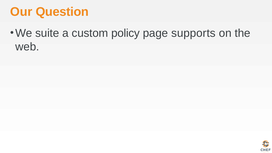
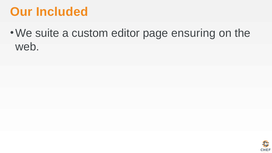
Question: Question -> Included
policy: policy -> editor
supports: supports -> ensuring
